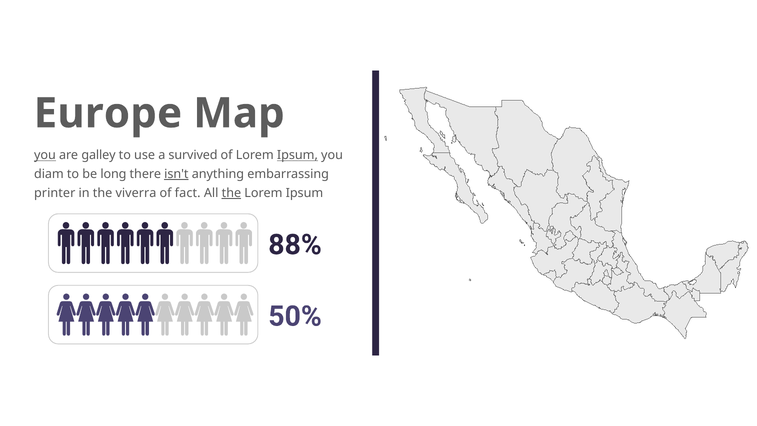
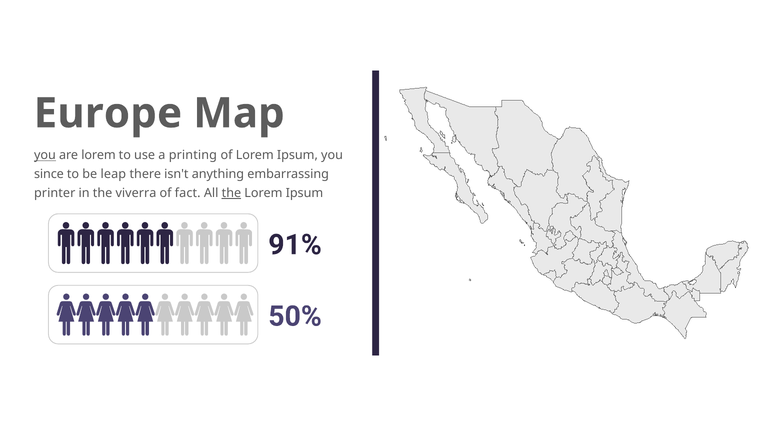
are galley: galley -> lorem
survived: survived -> printing
Ipsum at (297, 155) underline: present -> none
diam: diam -> since
long: long -> leap
isn't underline: present -> none
88%: 88% -> 91%
